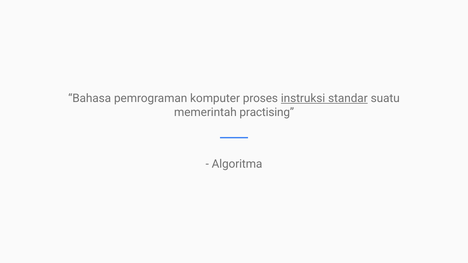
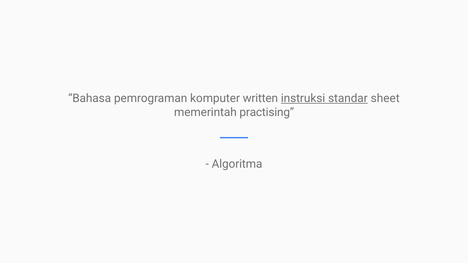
proses: proses -> written
suatu: suatu -> sheet
